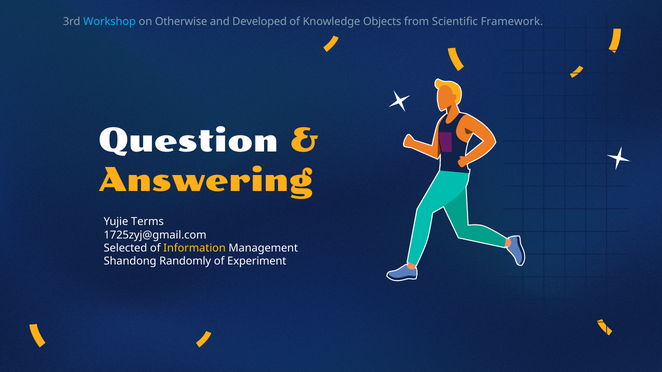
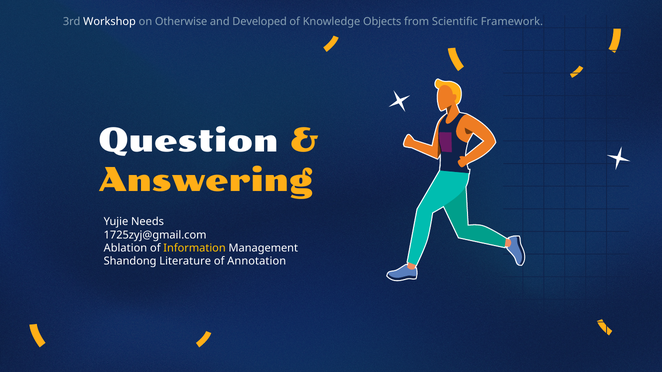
Workshop colour: light blue -> white
Terms: Terms -> Needs
Selected: Selected -> Ablation
Randomly: Randomly -> Literature
Experiment: Experiment -> Annotation
